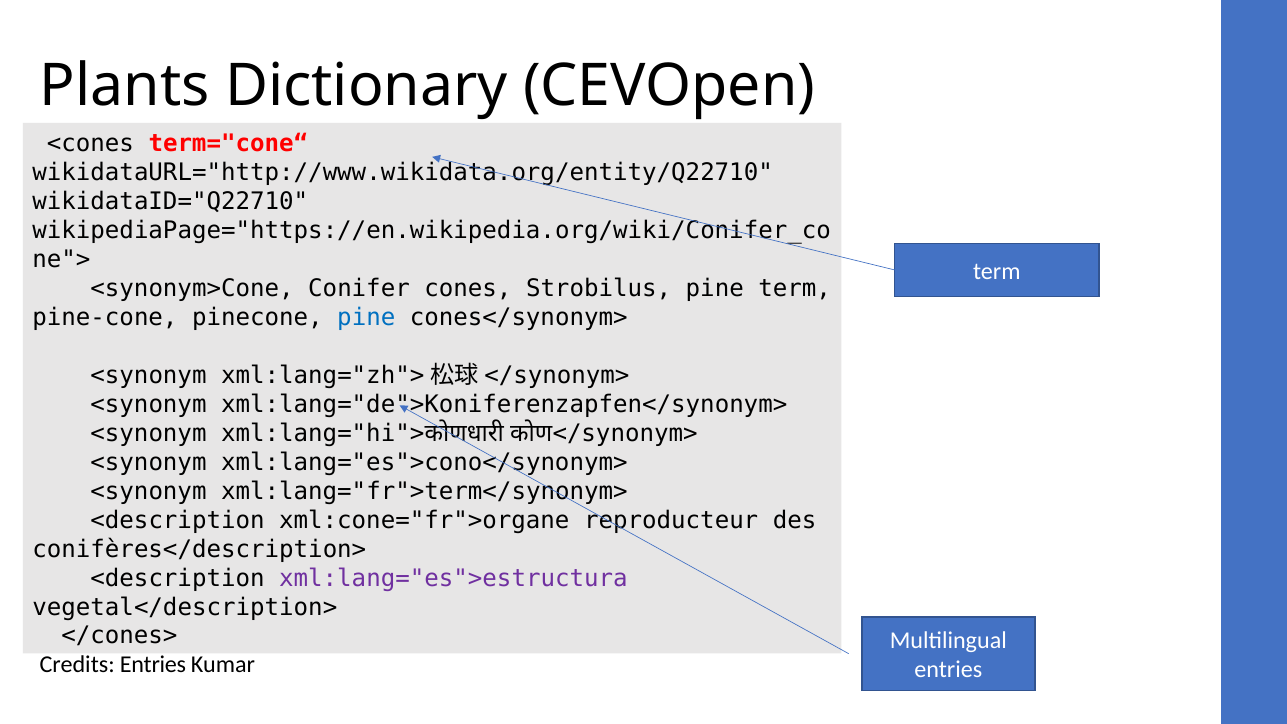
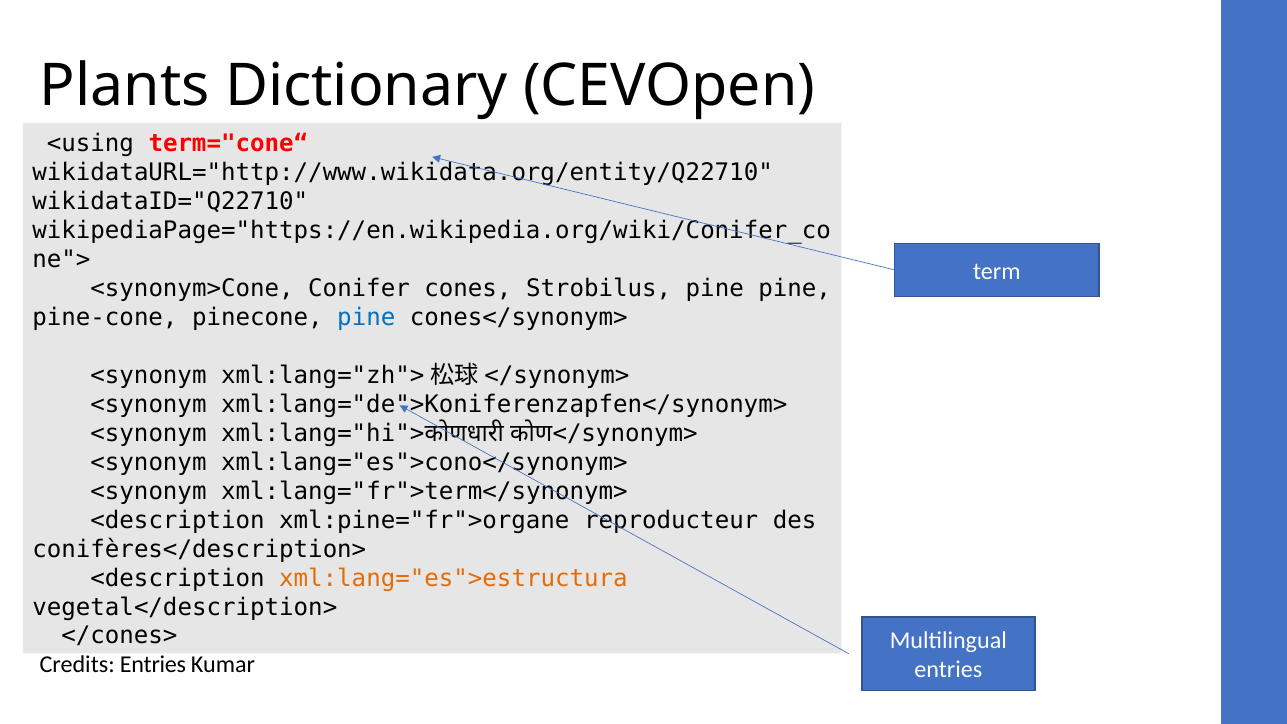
<cones: <cones -> <using
pine term: term -> pine
xml:cone="fr">organe: xml:cone="fr">organe -> xml:pine="fr">organe
xml:lang="es">estructura colour: purple -> orange
